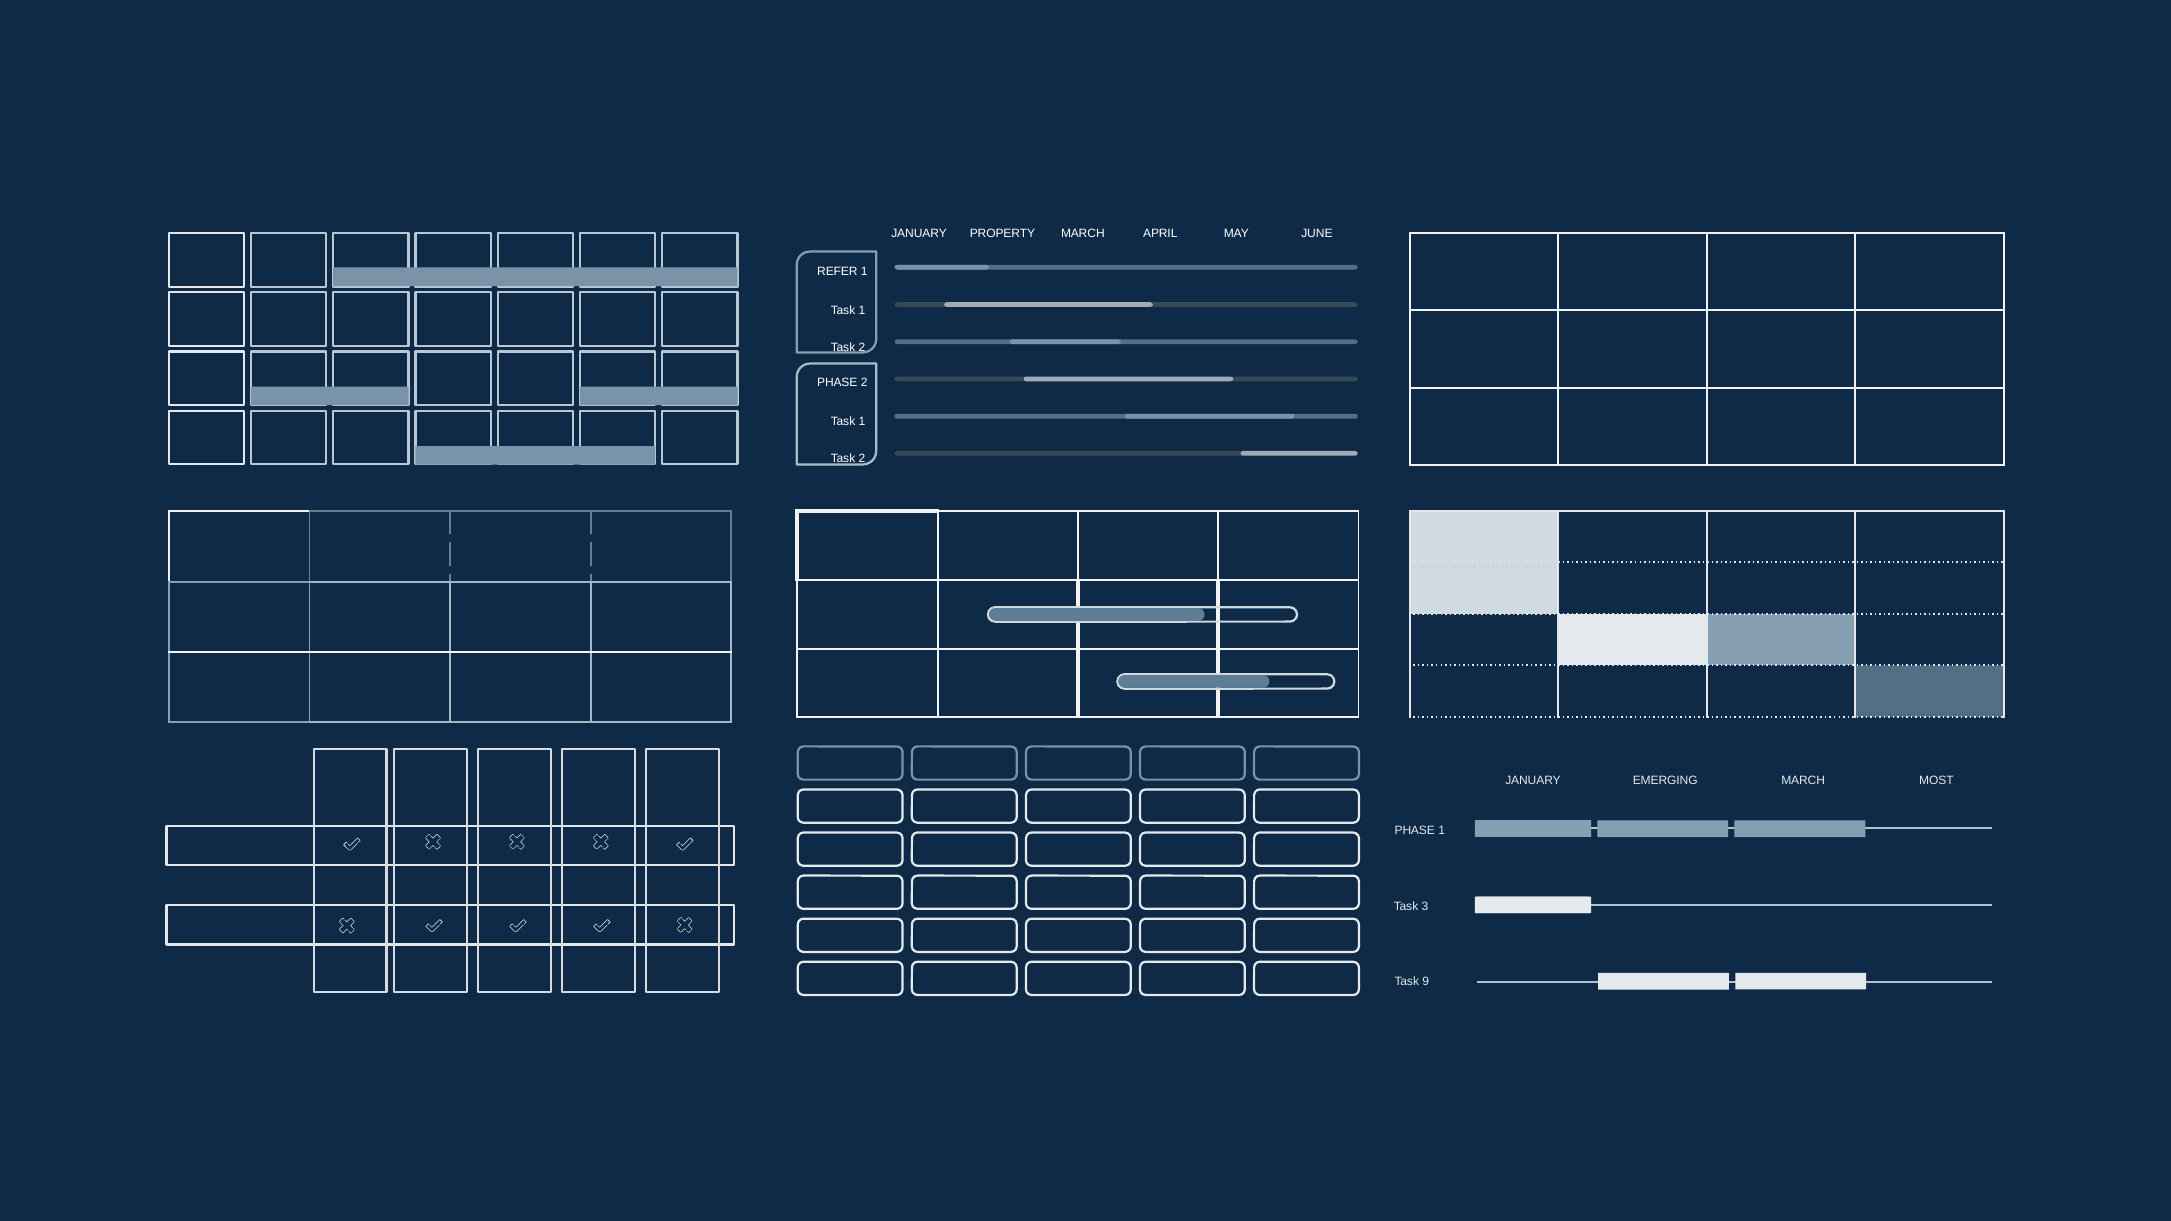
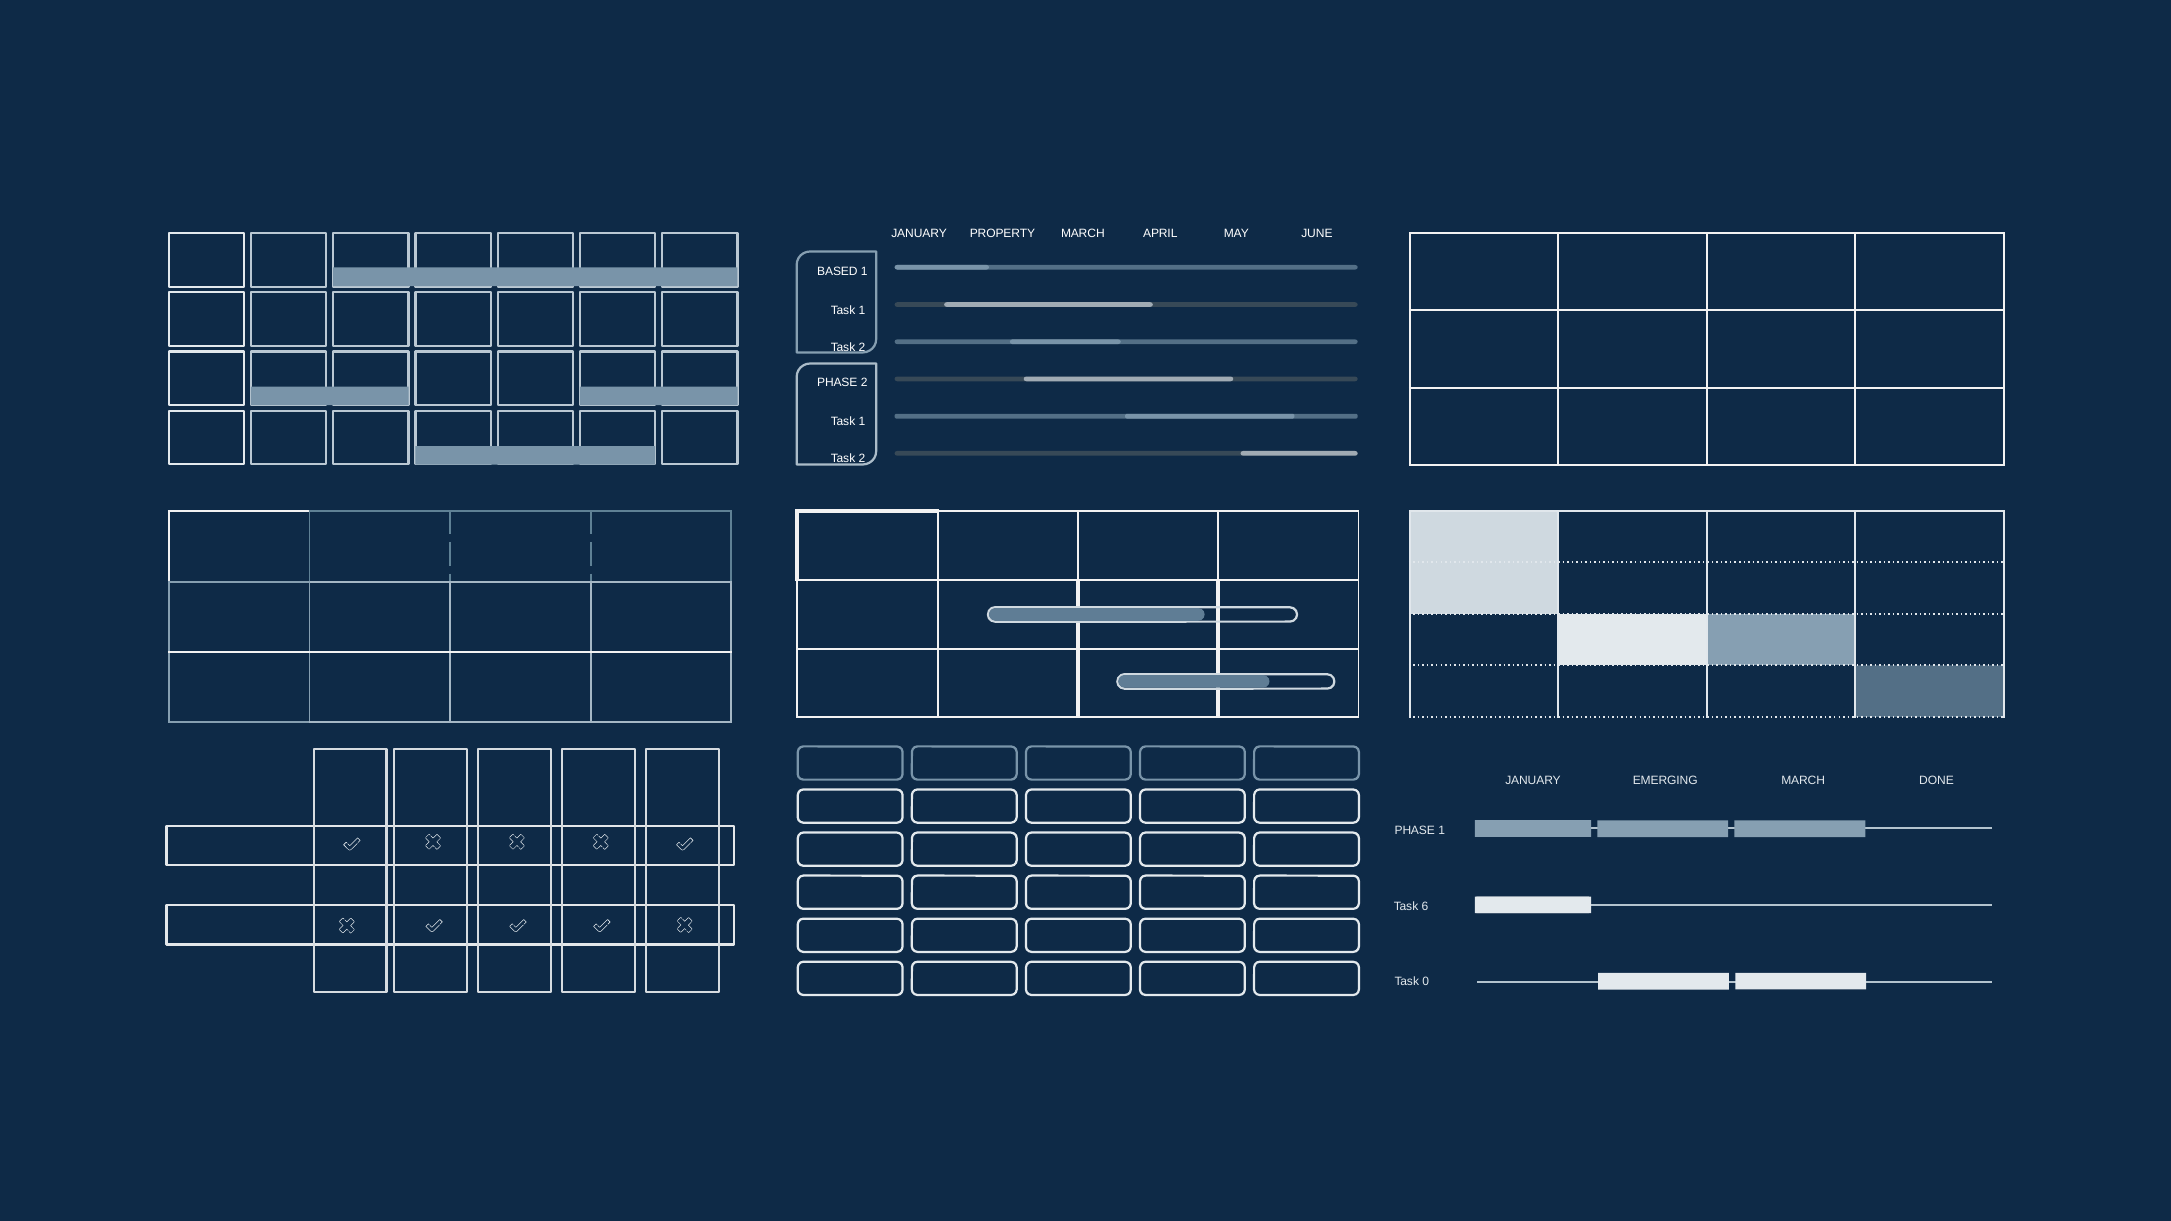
REFER: REFER -> BASED
MOST: MOST -> DONE
3: 3 -> 6
9: 9 -> 0
